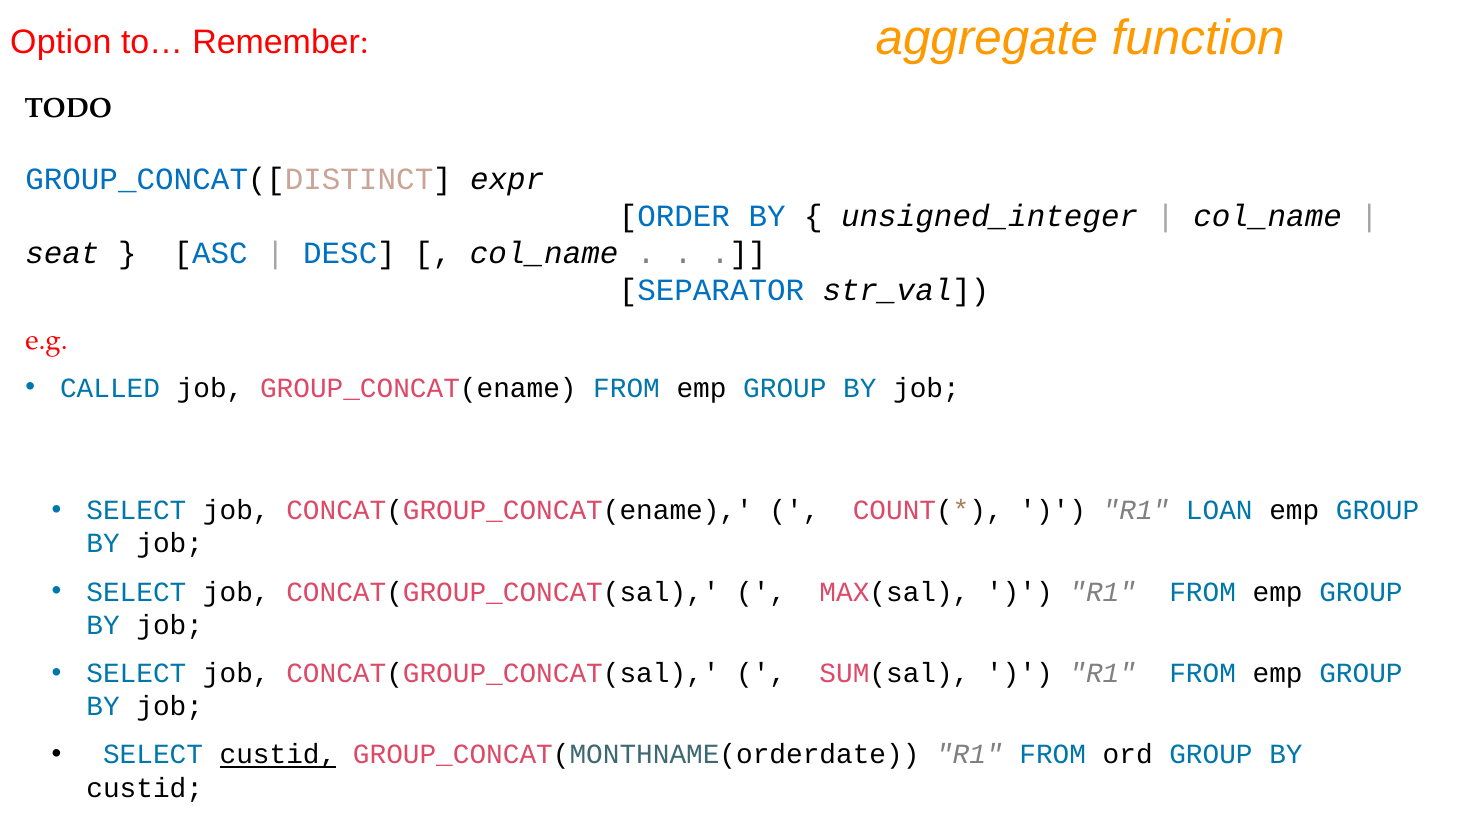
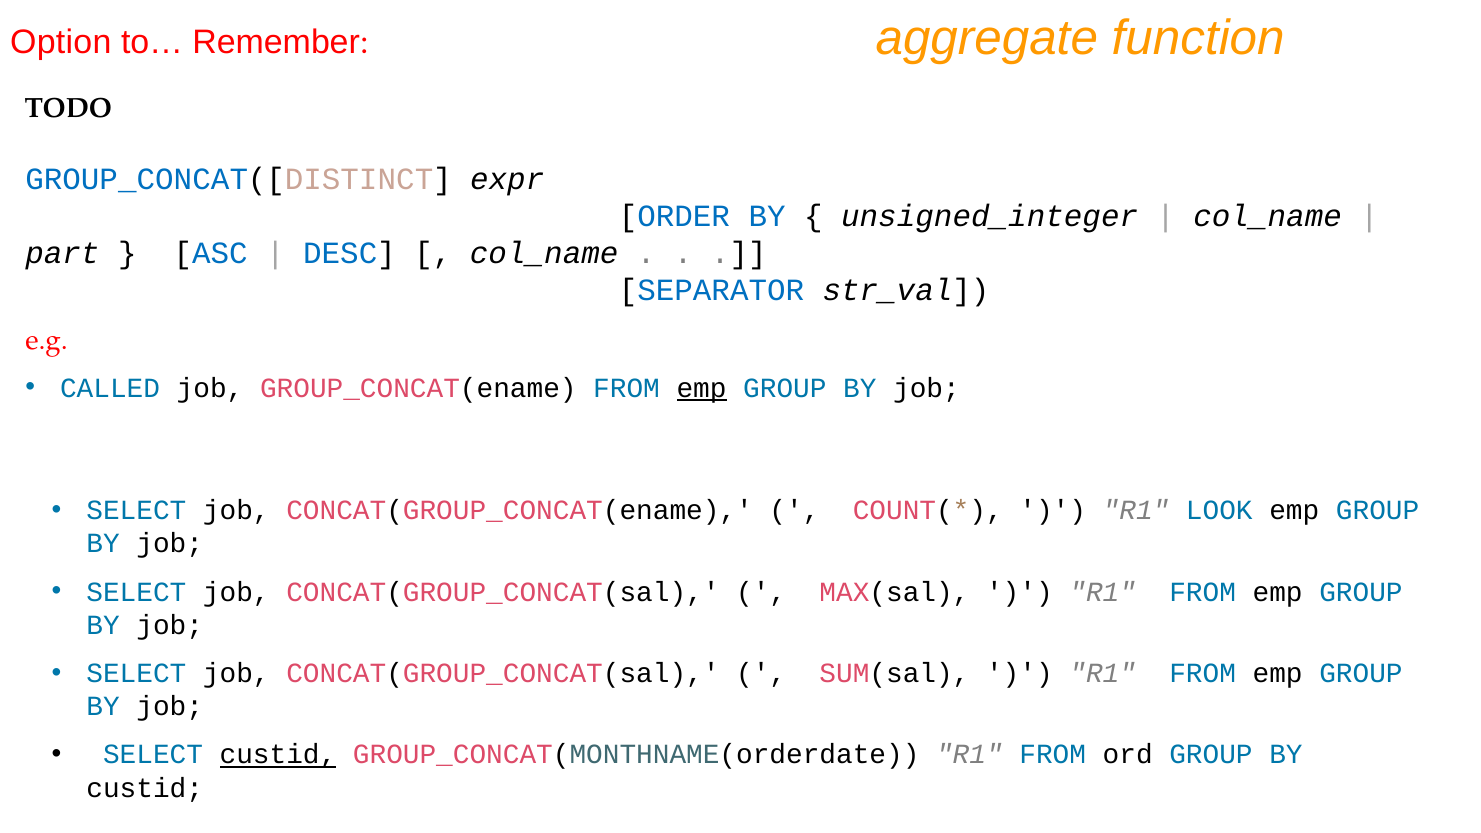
seat: seat -> part
emp at (702, 388) underline: none -> present
LOAN: LOAN -> LOOK
